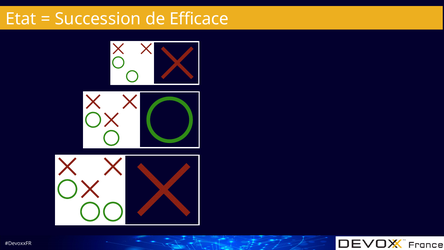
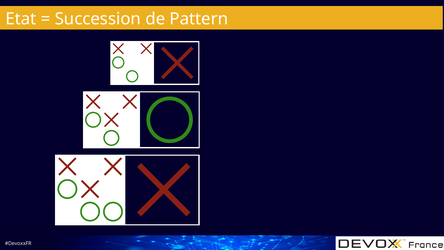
Efficace: Efficace -> Pattern
